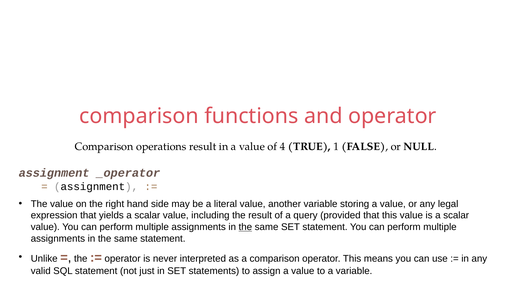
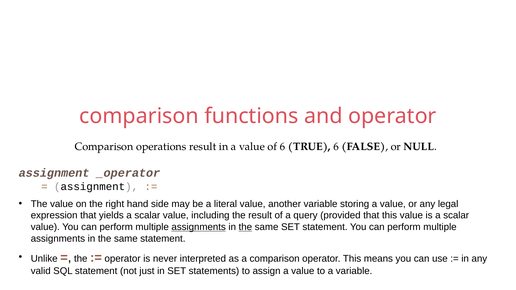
of 4: 4 -> 6
TRUE 1: 1 -> 6
assignments at (199, 227) underline: none -> present
